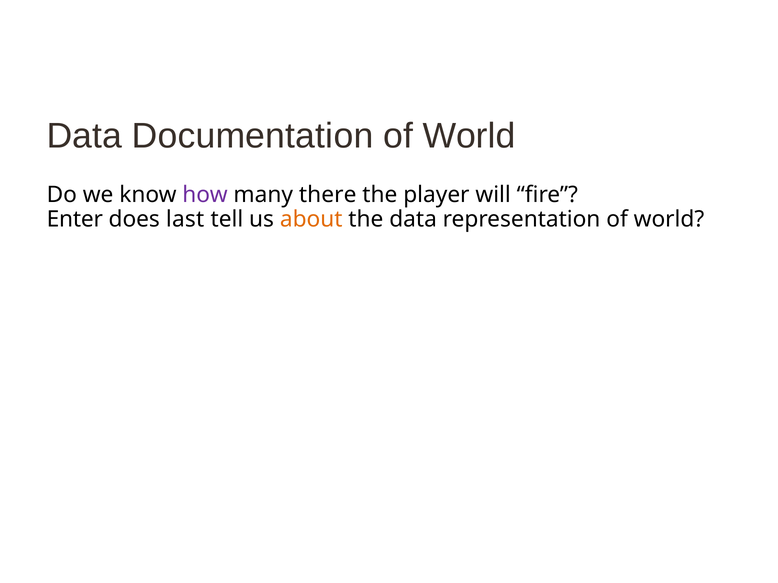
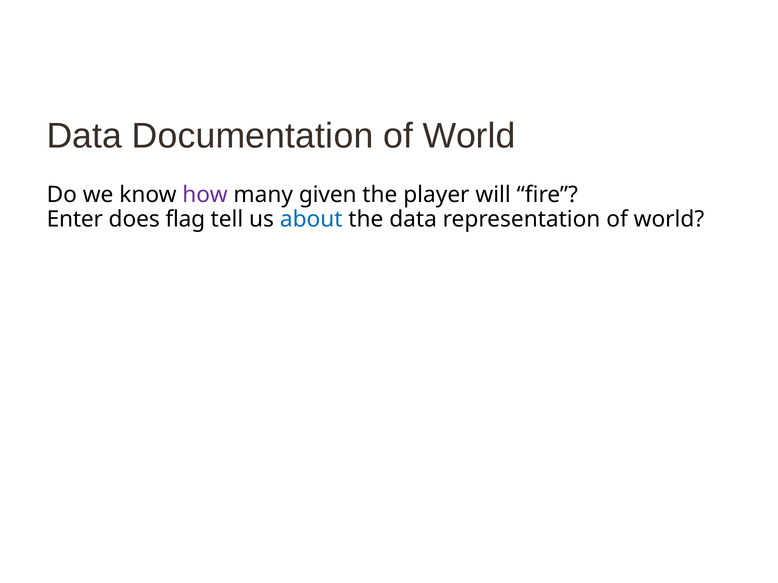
there: there -> given
last: last -> flag
about colour: orange -> blue
